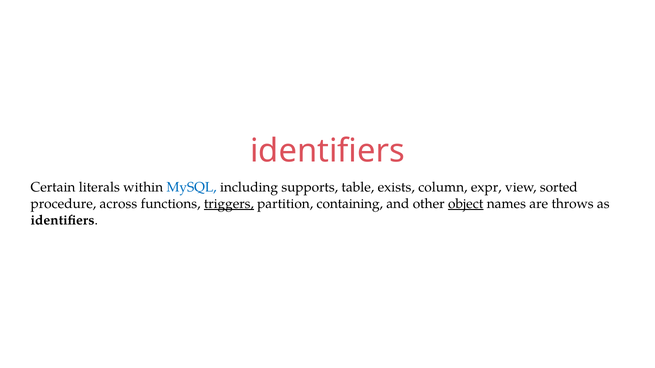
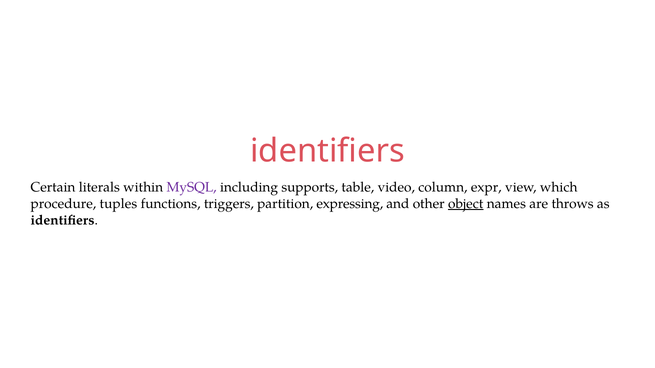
MySQL colour: blue -> purple
exists: exists -> video
sorted: sorted -> which
across: across -> tuples
triggers underline: present -> none
containing: containing -> expressing
